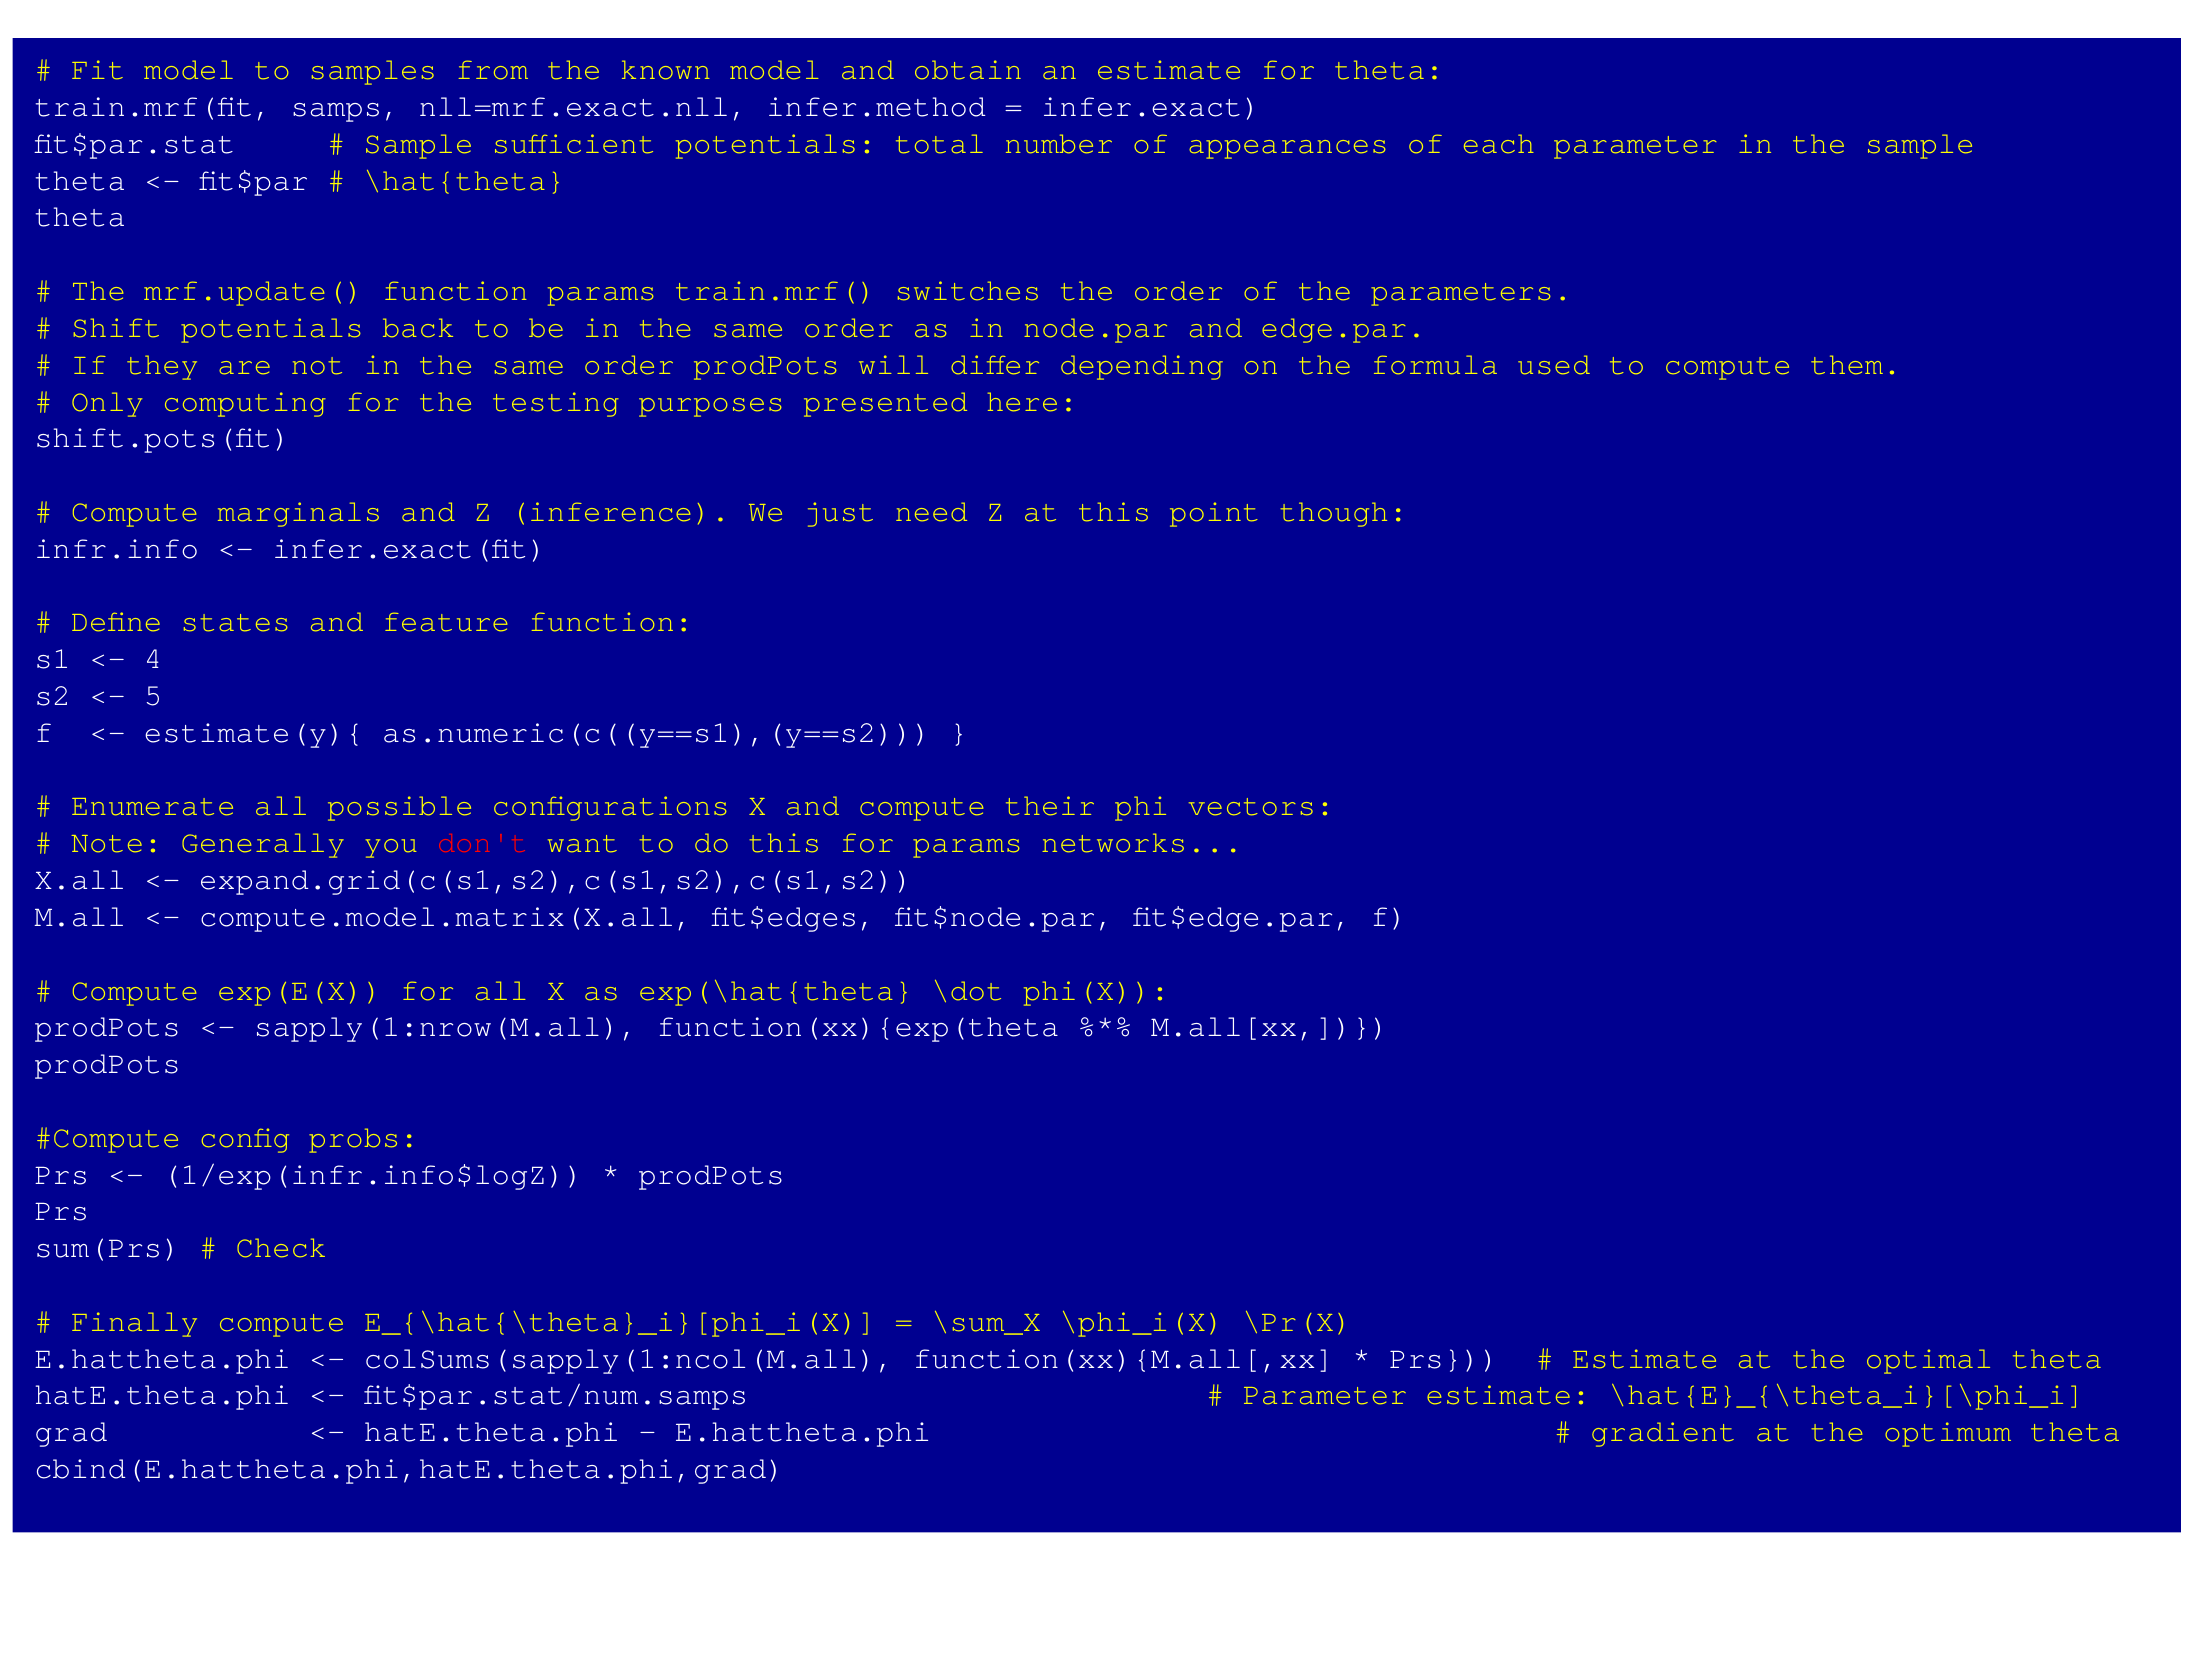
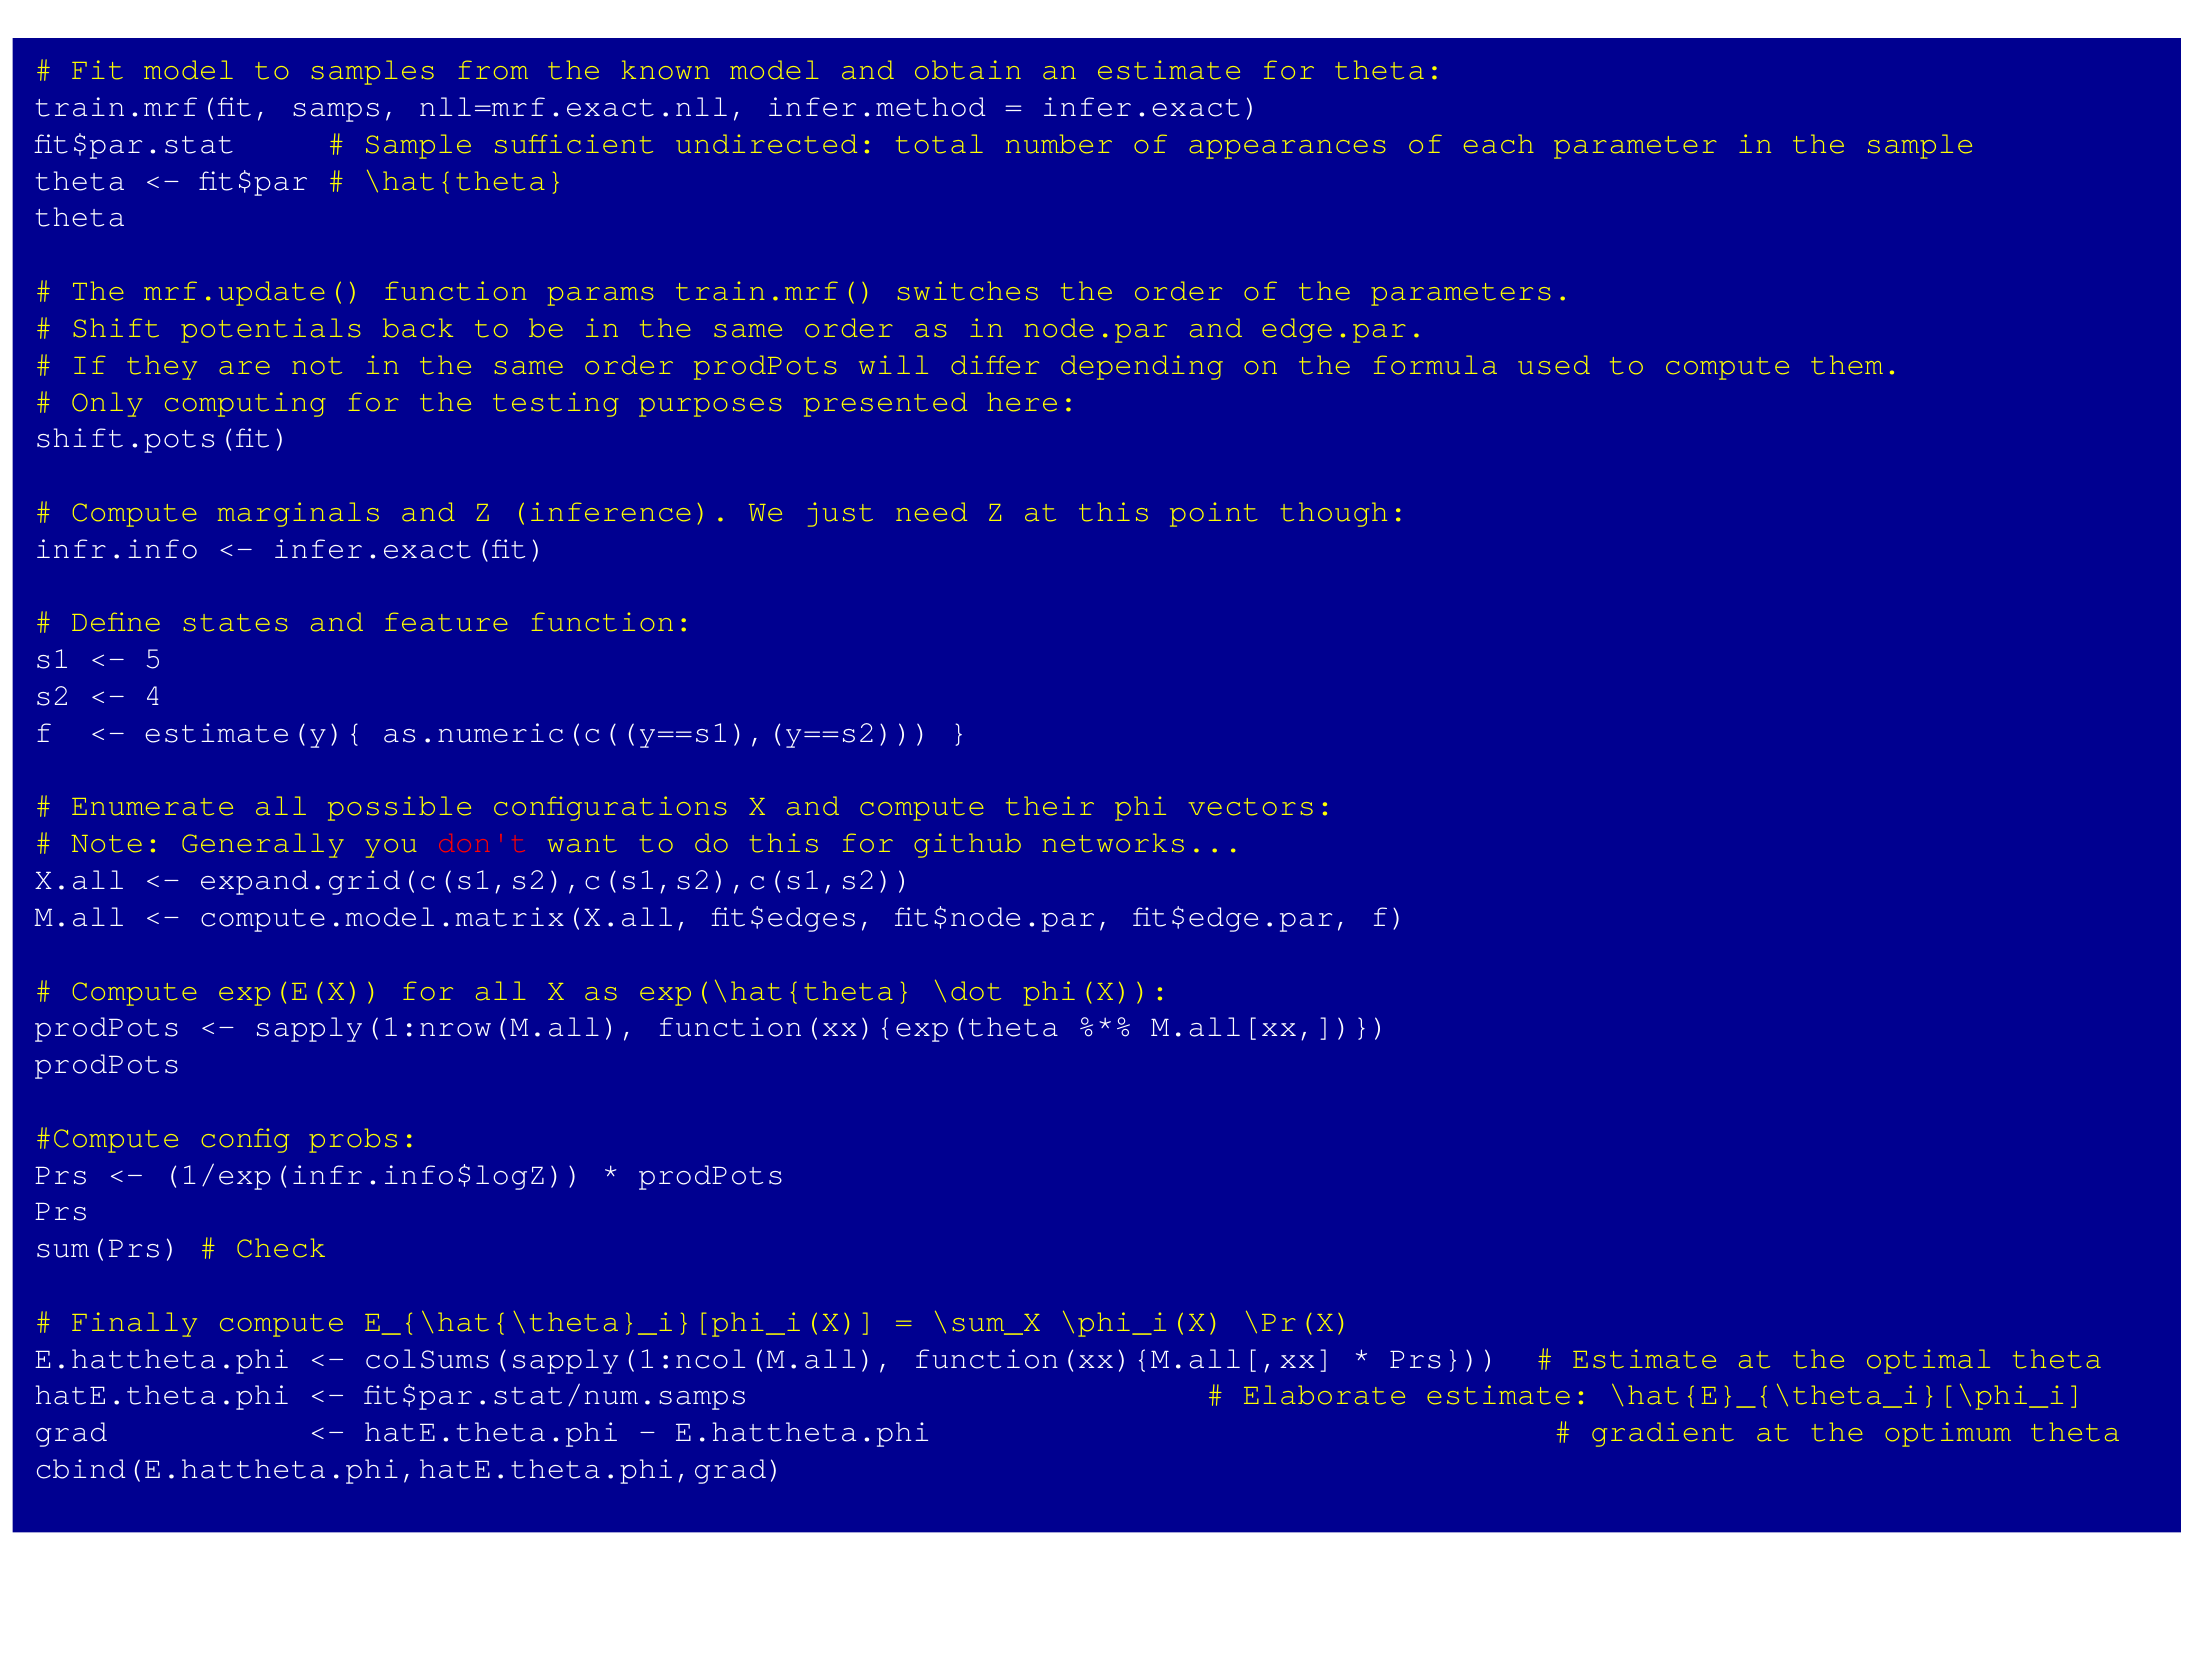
sufficient potentials: potentials -> undirected
4: 4 -> 5
5: 5 -> 4
for params: params -> github
Parameter at (1325, 1395): Parameter -> Elaborate
